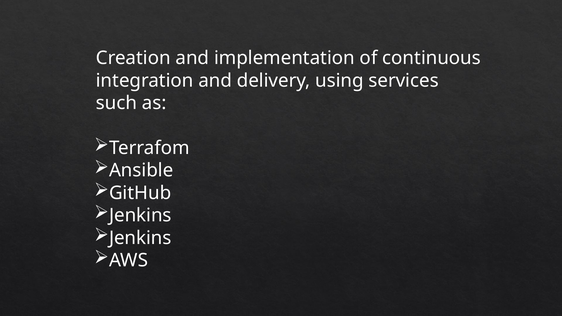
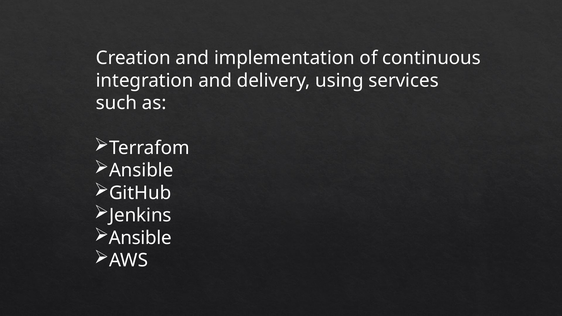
Jenkins at (140, 238): Jenkins -> Ansible
